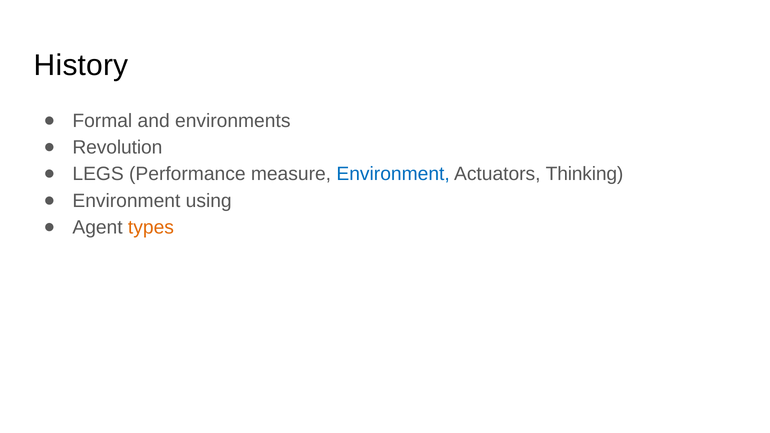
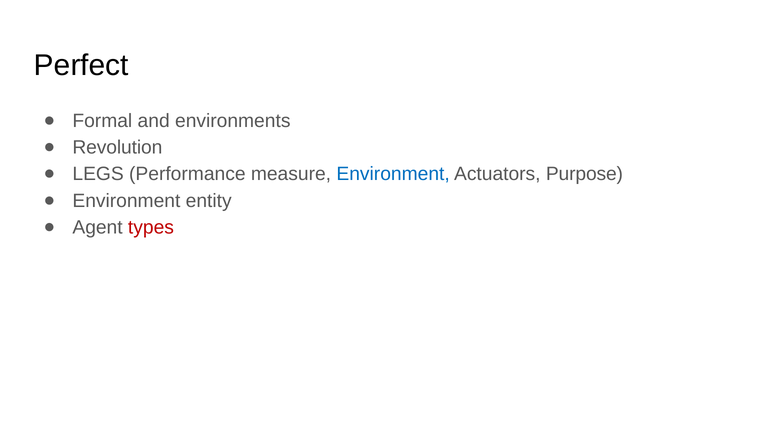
History: History -> Perfect
Thinking: Thinking -> Purpose
using: using -> entity
types colour: orange -> red
